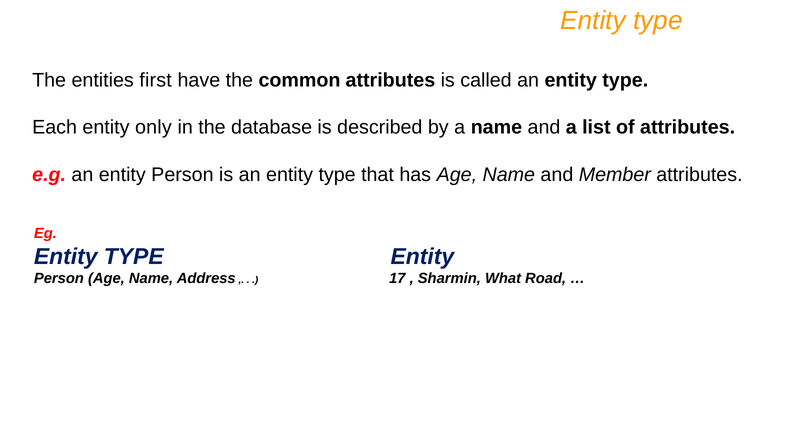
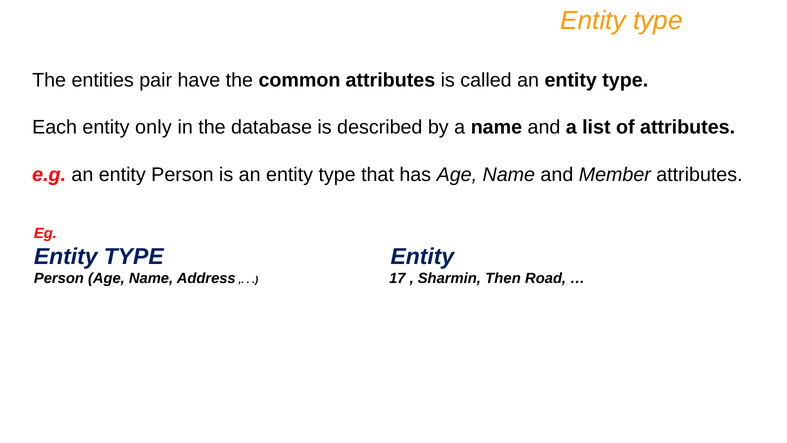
first: first -> pair
What: What -> Then
